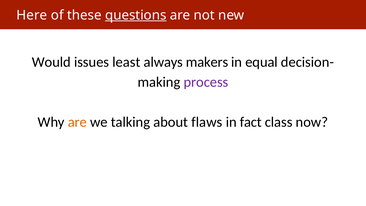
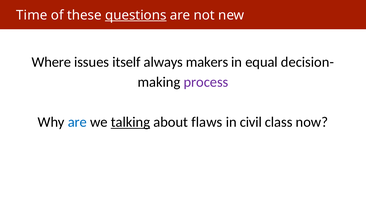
Here: Here -> Time
Would: Would -> Where
least: least -> itself
are at (77, 122) colour: orange -> blue
talking underline: none -> present
fact: fact -> civil
